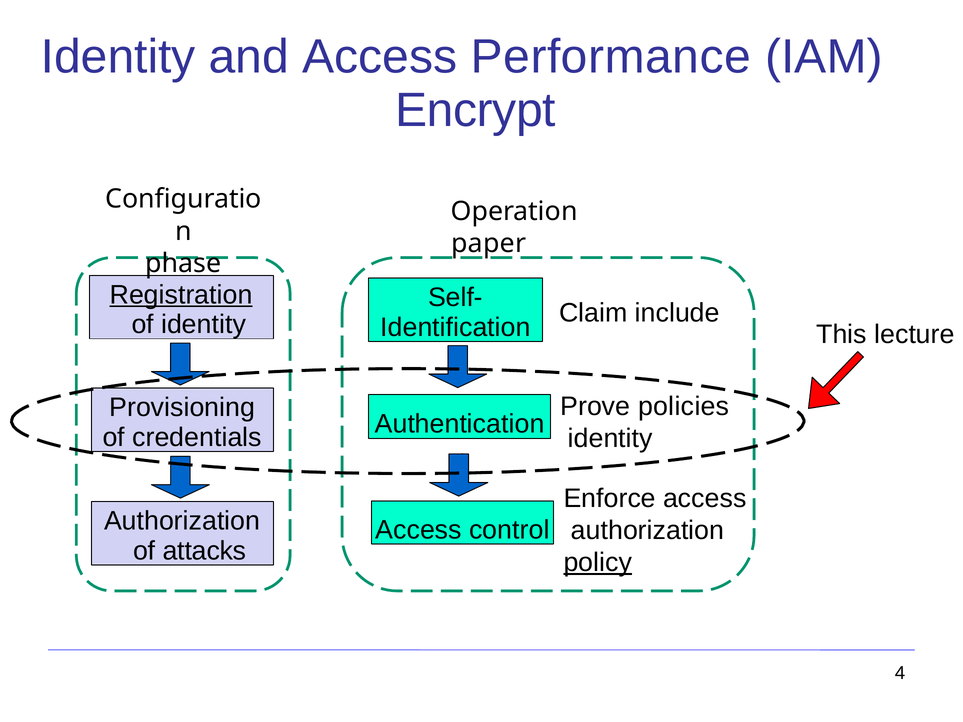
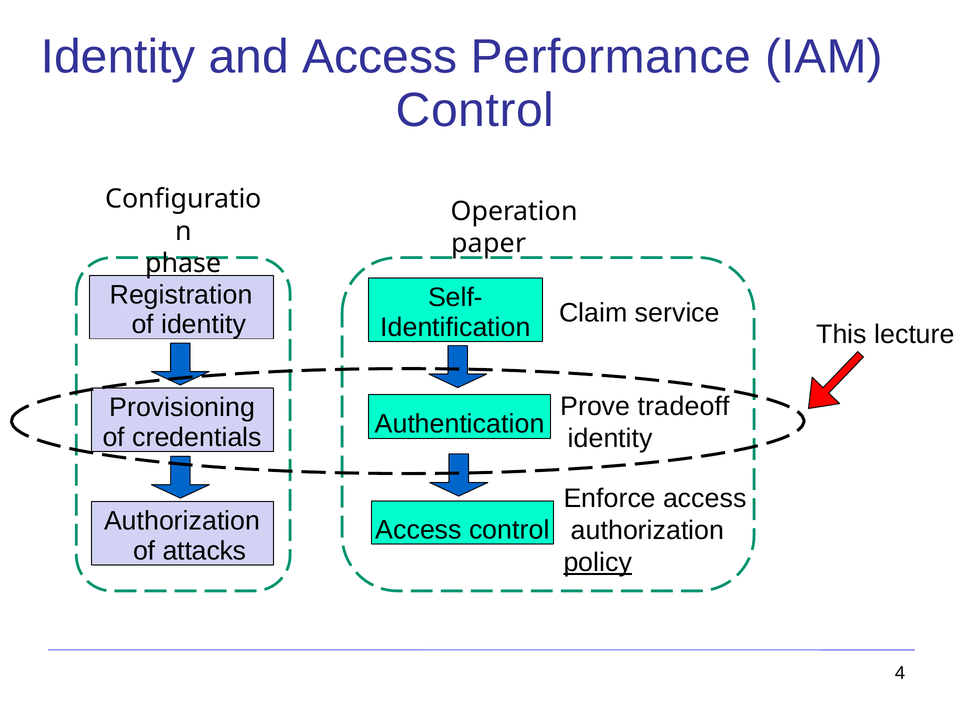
Encrypt at (475, 110): Encrypt -> Control
Registration underline: present -> none
include: include -> service
policies: policies -> tradeoff
